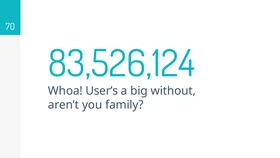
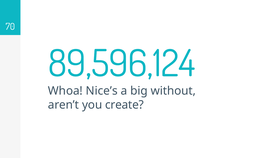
83,526,124: 83,526,124 -> 89,596,124
User’s: User’s -> Nice’s
family: family -> create
